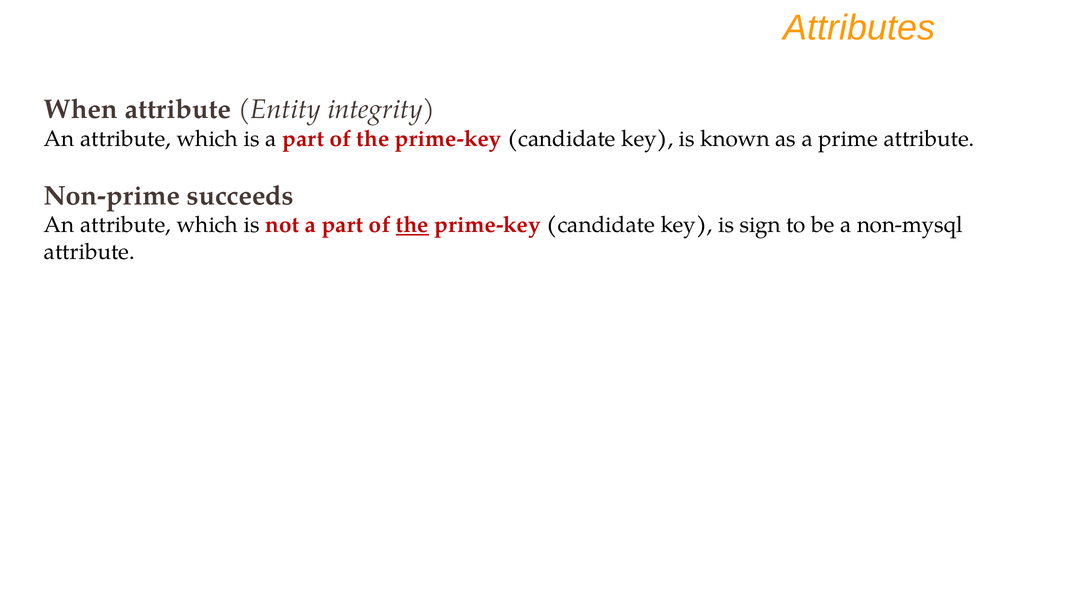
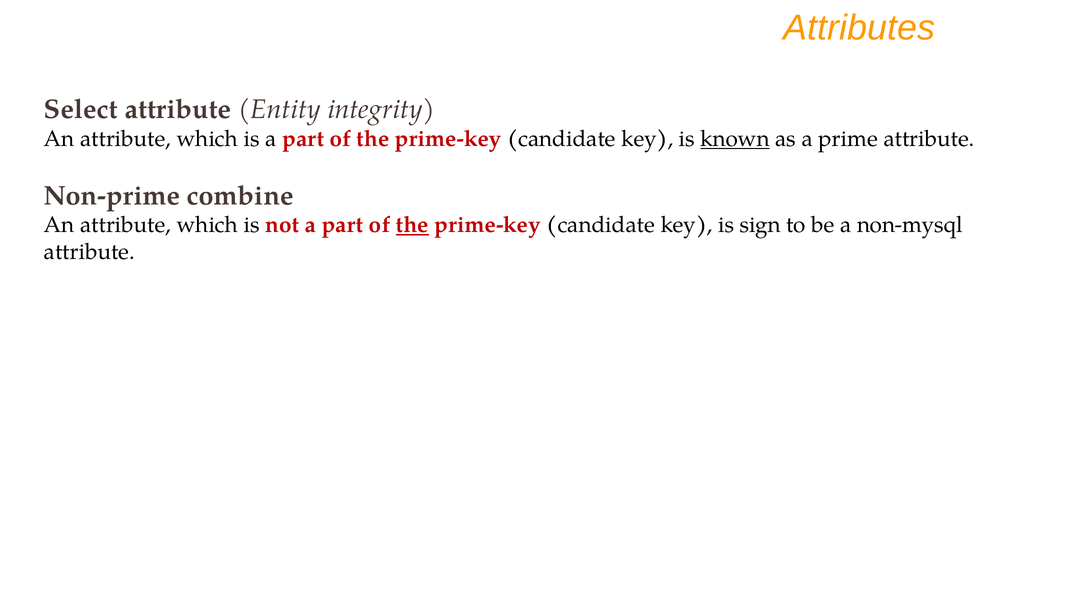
When: When -> Select
known underline: none -> present
succeeds: succeeds -> combine
